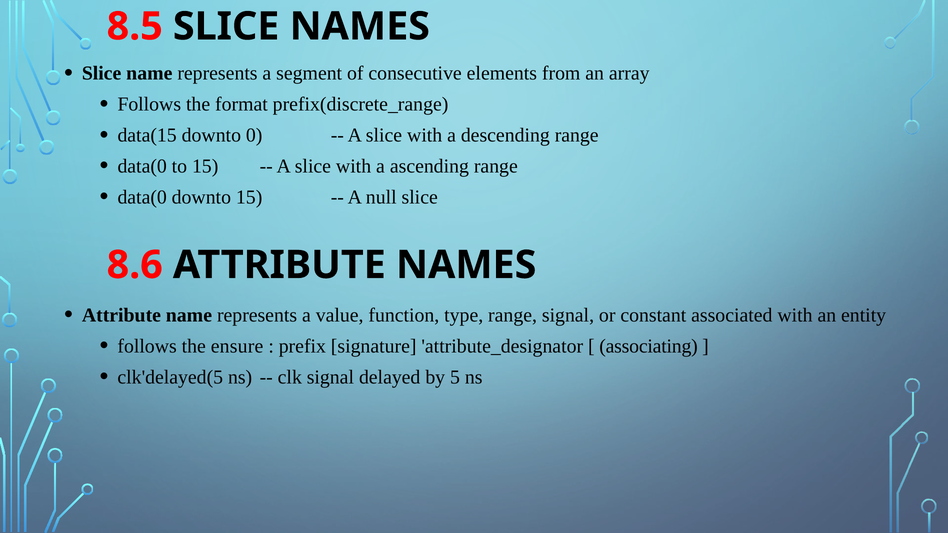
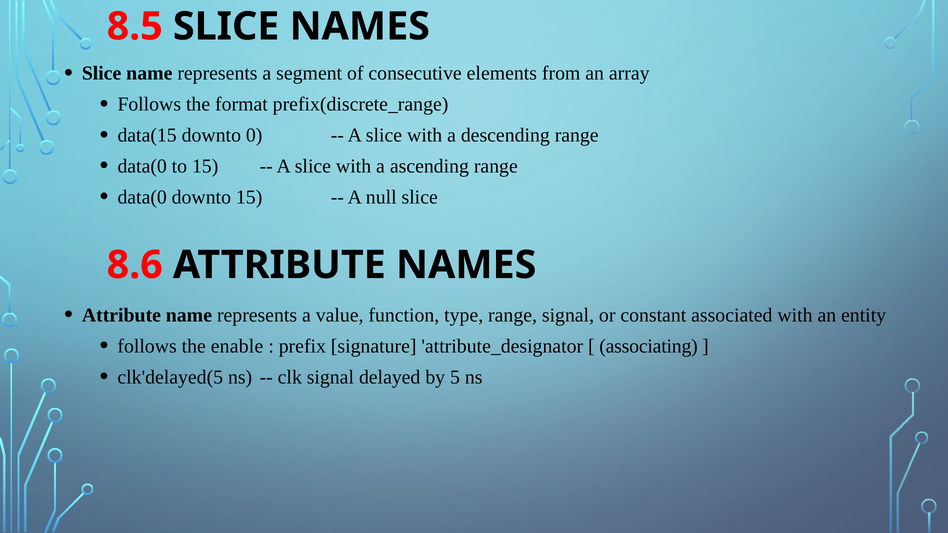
ensure: ensure -> enable
